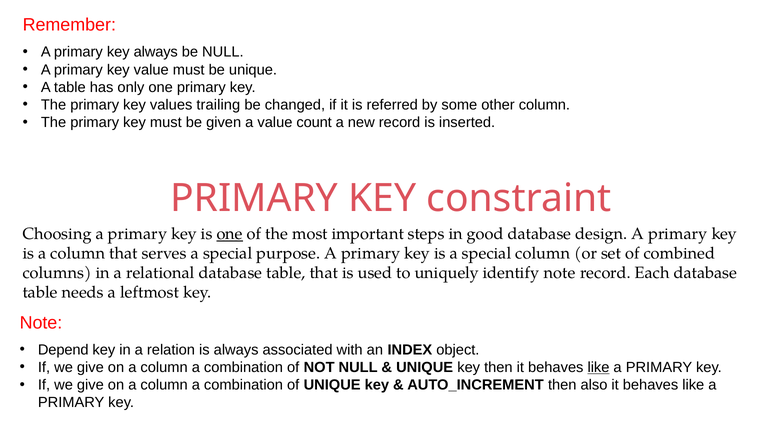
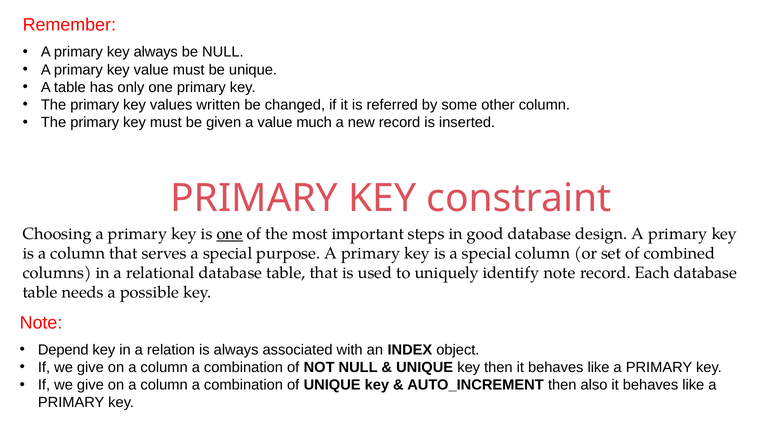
trailing: trailing -> written
count: count -> much
leftmost: leftmost -> possible
like at (598, 367) underline: present -> none
